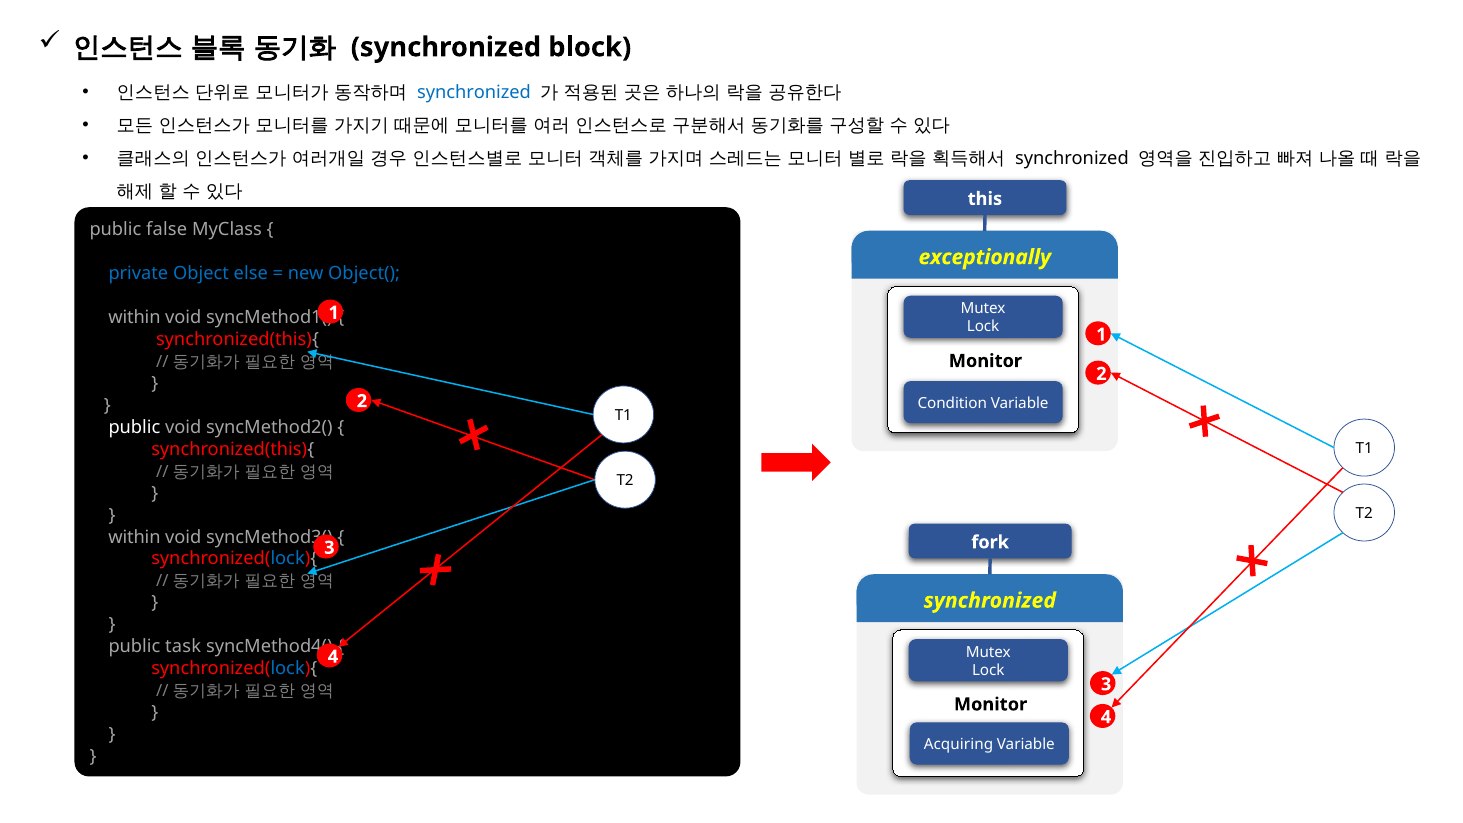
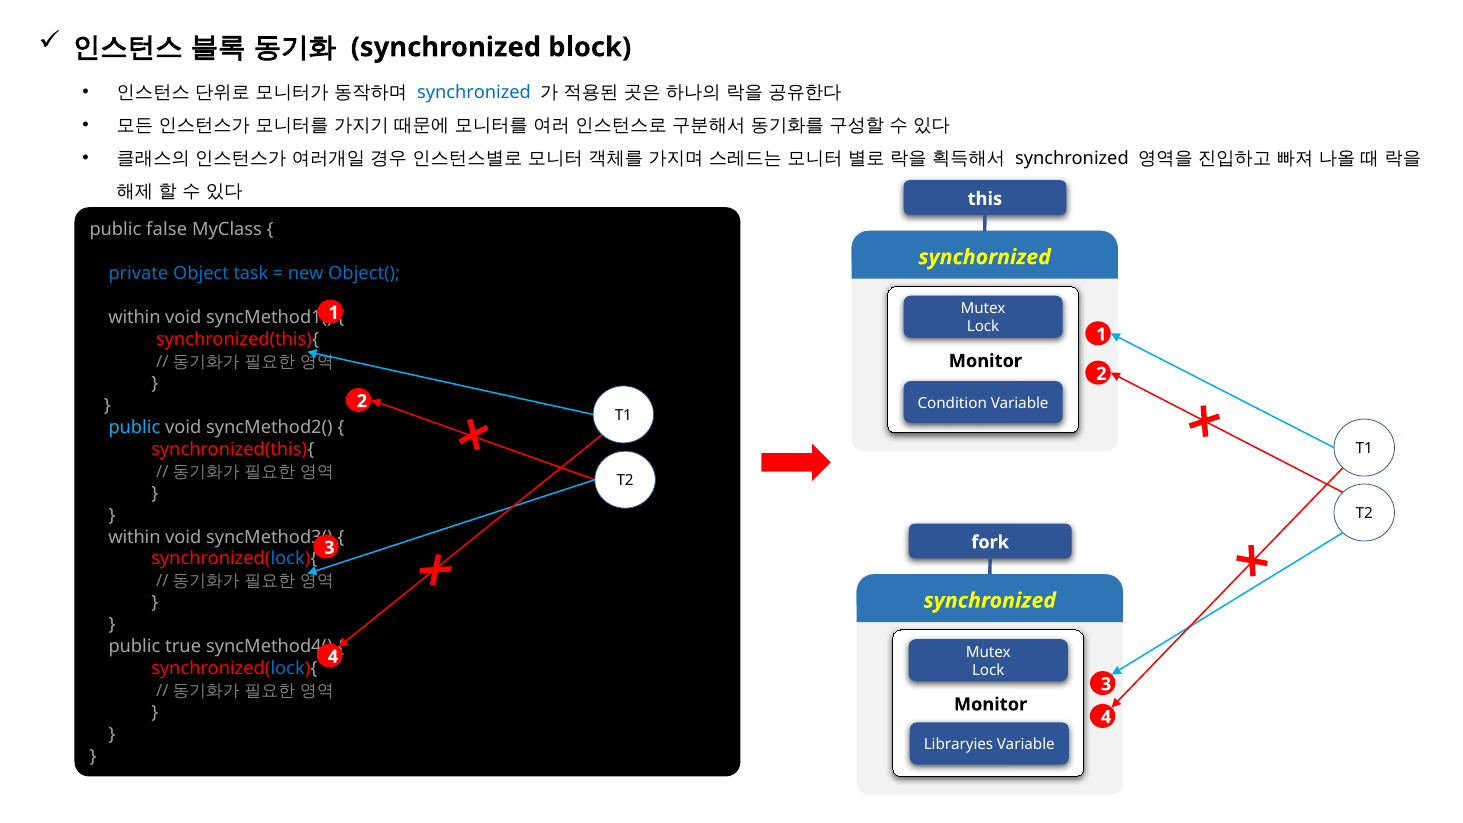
exceptionally: exceptionally -> synchornized
else: else -> task
public at (134, 427) colour: white -> light blue
task: task -> true
Acquiring: Acquiring -> Libraryies
